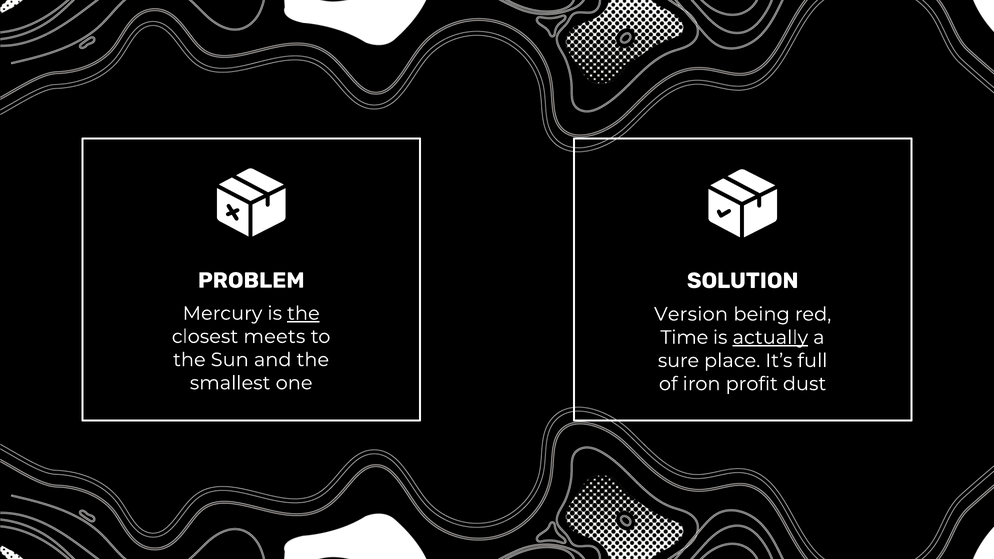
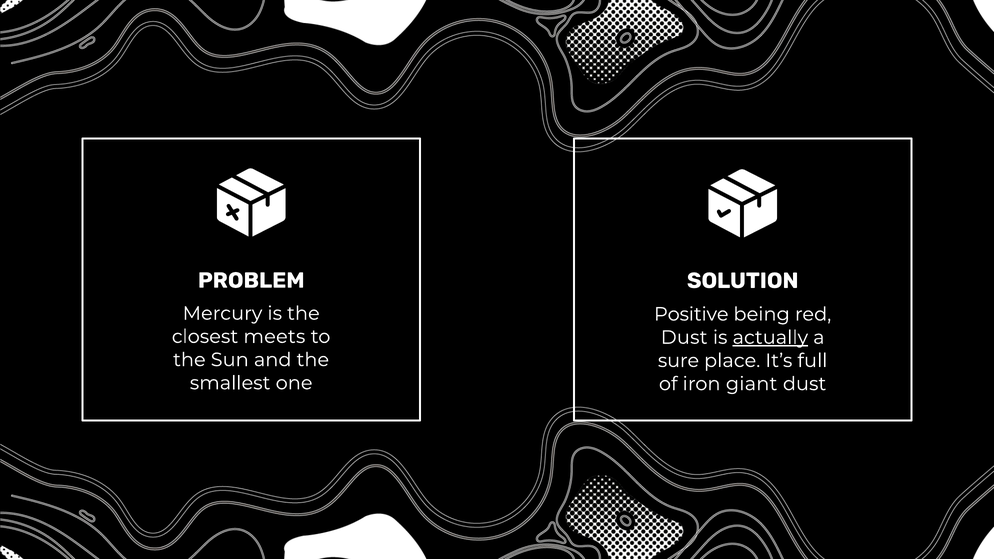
the at (303, 313) underline: present -> none
Version: Version -> Positive
Time at (684, 338): Time -> Dust
profit: profit -> giant
